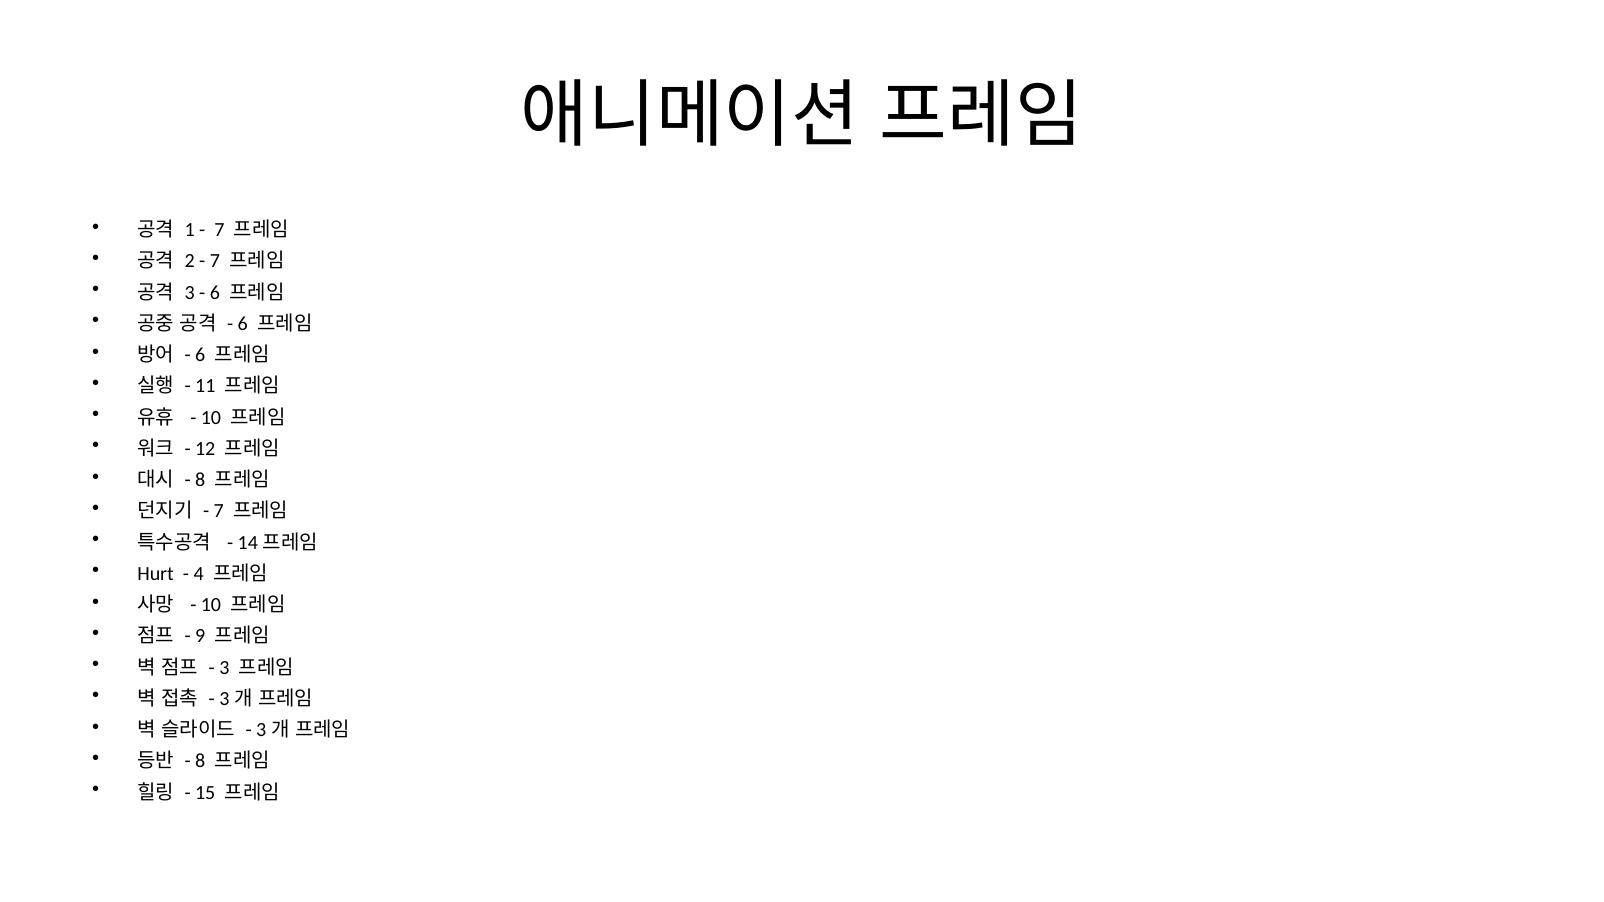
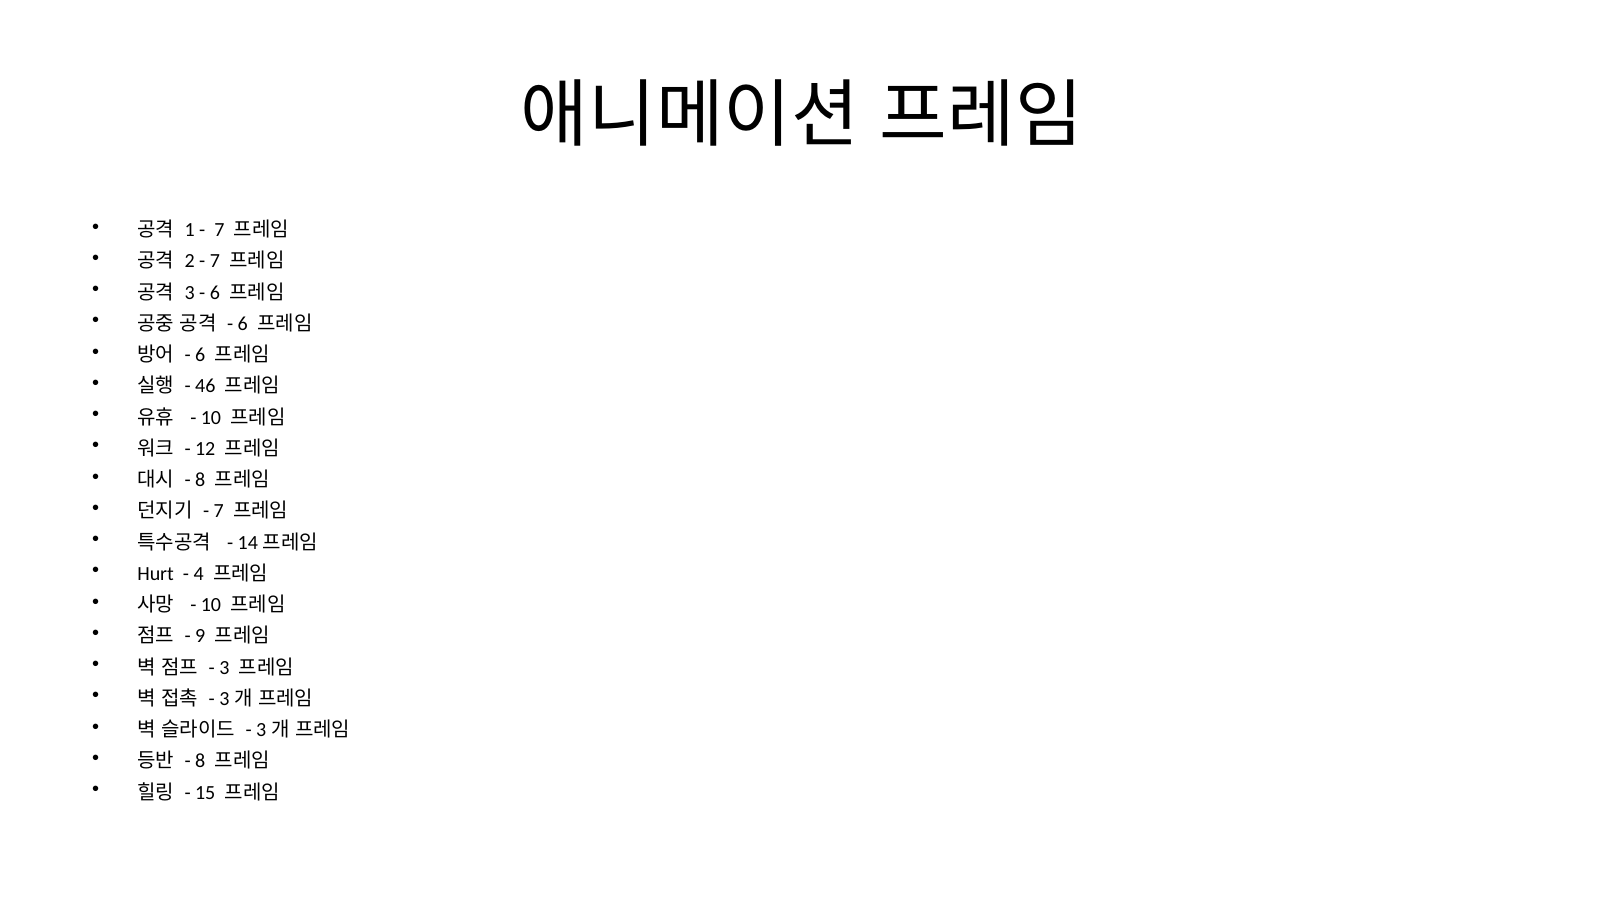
11: 11 -> 46
